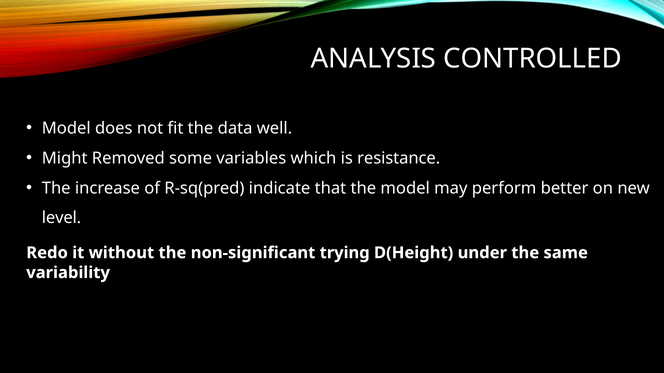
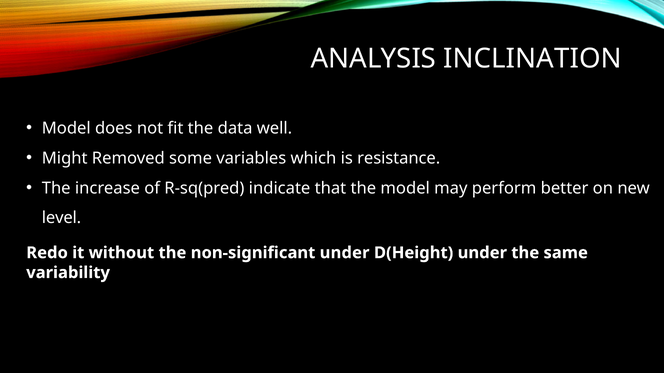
CONTROLLED: CONTROLLED -> INCLINATION
non-significant trying: trying -> under
